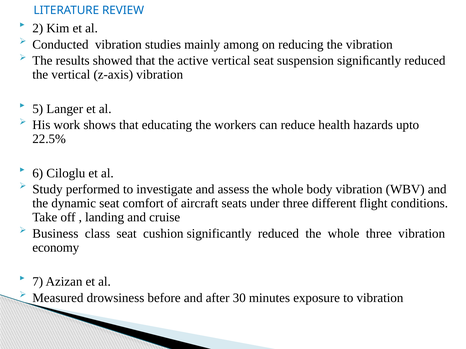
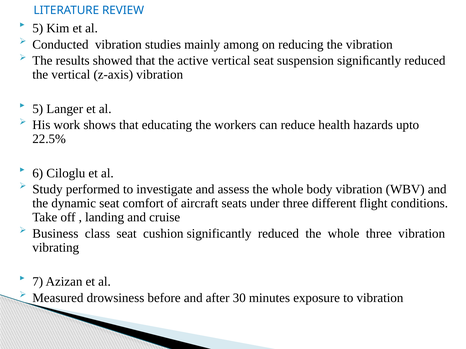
2 at (38, 28): 2 -> 5
economy: economy -> vibrating
